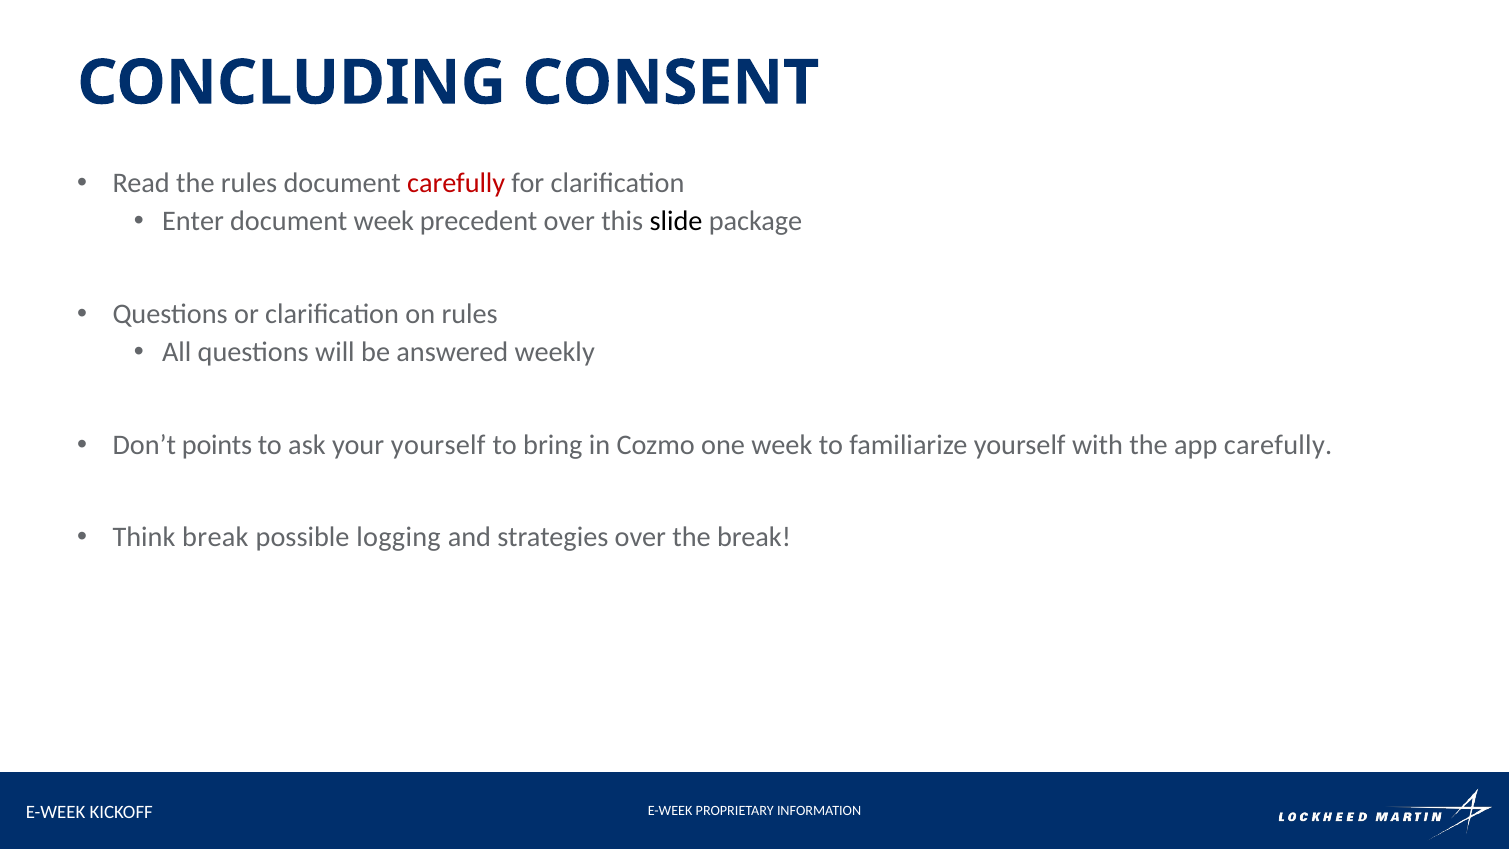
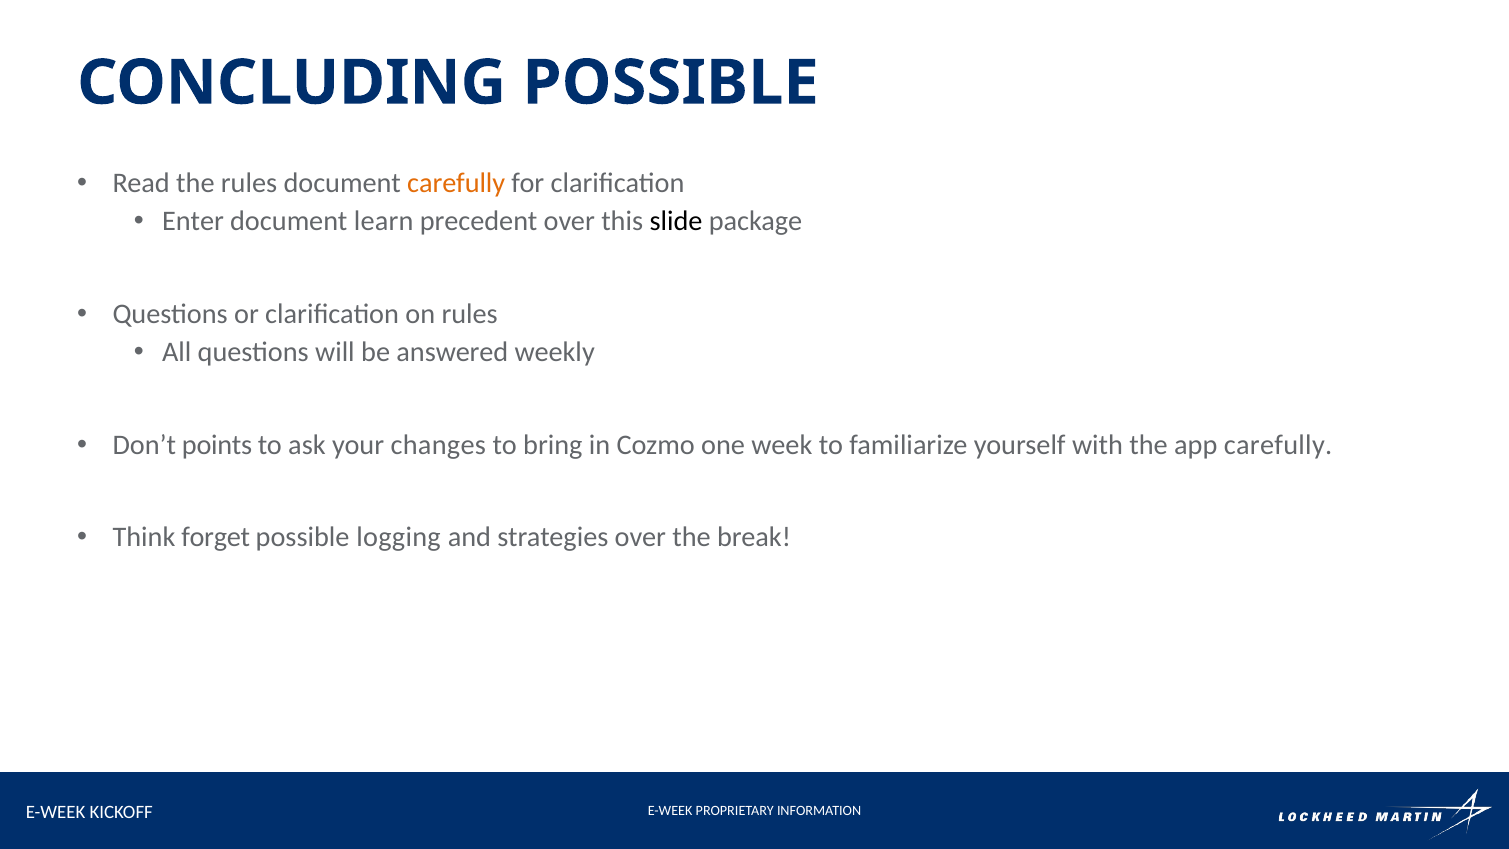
CONCLUDING CONSENT: CONSENT -> POSSIBLE
carefully at (456, 183) colour: red -> orange
document week: week -> learn
your yourself: yourself -> changes
Think break: break -> forget
